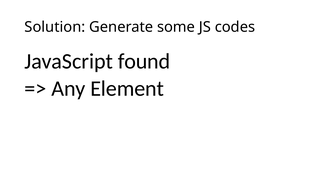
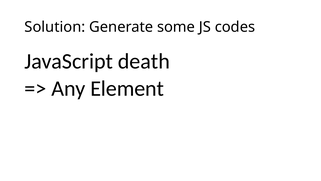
found: found -> death
